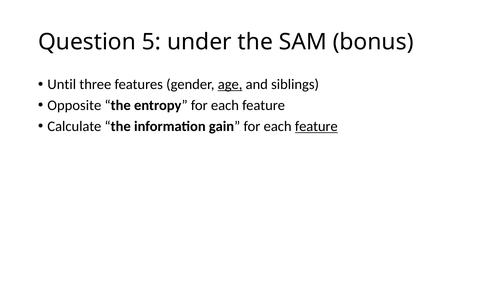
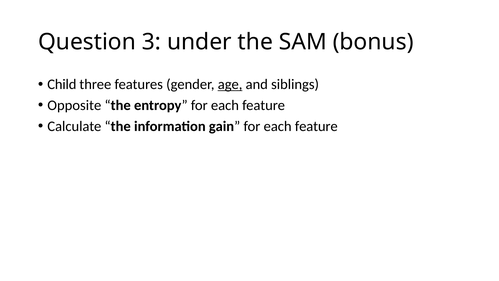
5: 5 -> 3
Until: Until -> Child
feature at (316, 126) underline: present -> none
